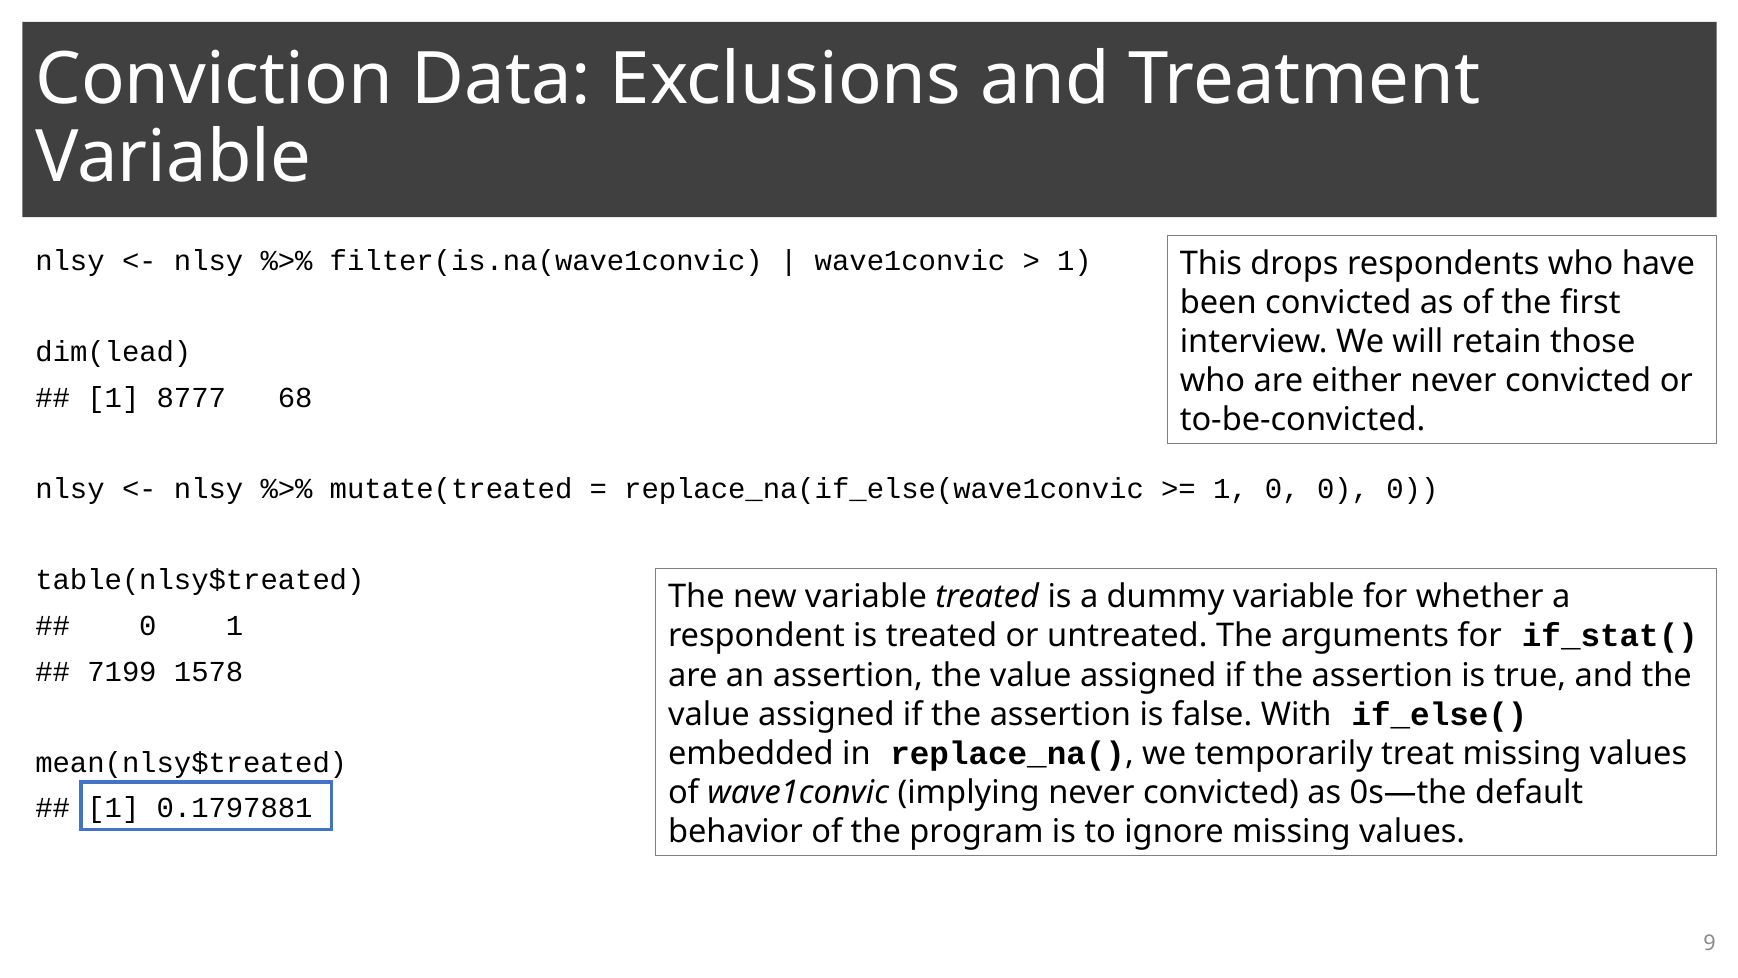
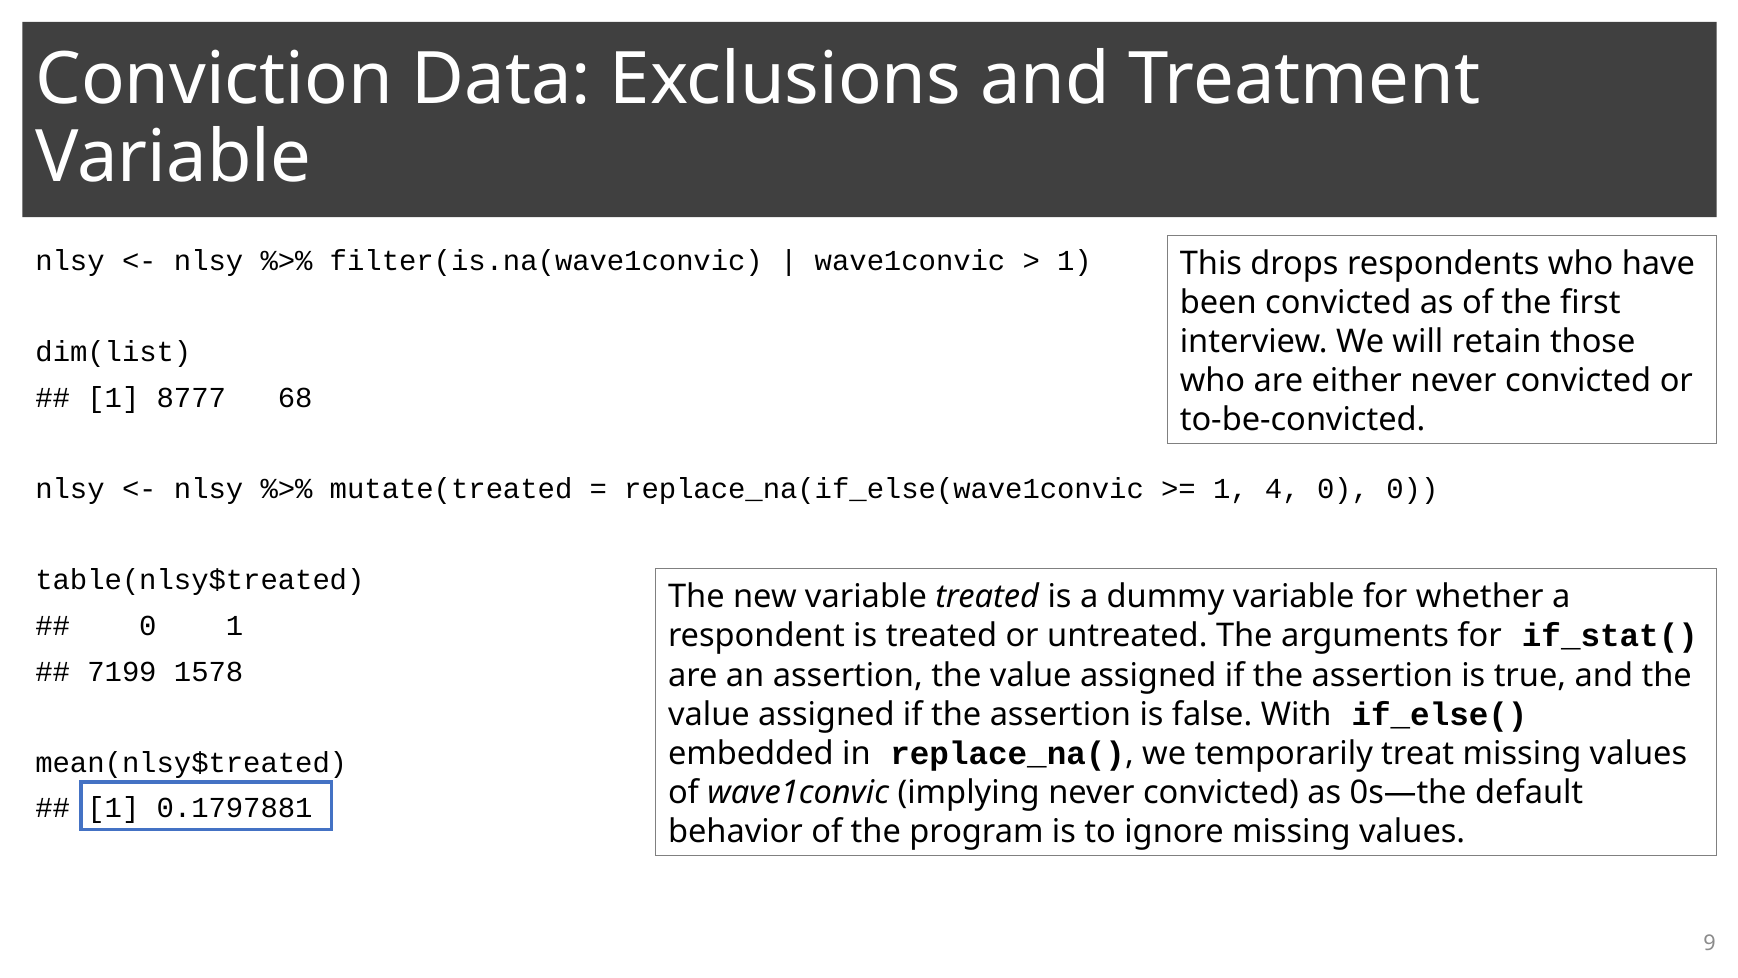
dim(lead: dim(lead -> dim(list
1 0: 0 -> 4
